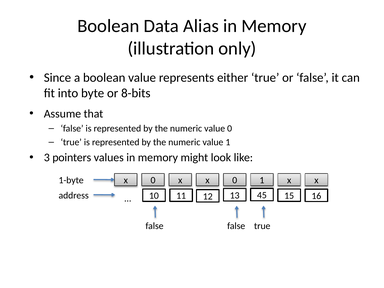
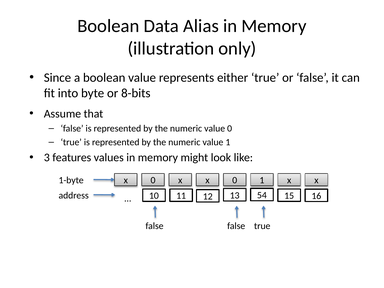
pointers: pointers -> features
45: 45 -> 54
